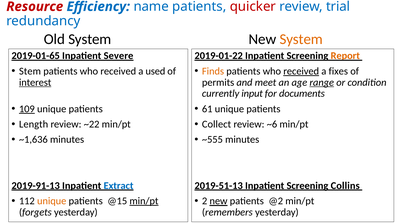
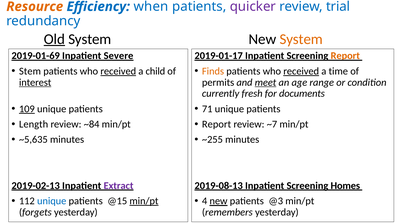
Resource colour: red -> orange
name: name -> when
quicker colour: red -> purple
Old underline: none -> present
2019-01-65: 2019-01-65 -> 2019-01-69
2019-01-22: 2019-01-22 -> 2019-01-17
received at (118, 71) underline: none -> present
used: used -> child
fixes: fixes -> time
meet underline: none -> present
range underline: present -> none
input: input -> fresh
61: 61 -> 71
~22: ~22 -> ~84
Collect at (217, 124): Collect -> Report
~6: ~6 -> ~7
~1,636: ~1,636 -> ~5,635
~555: ~555 -> ~255
2019-91-13: 2019-91-13 -> 2019-02-13
Extract colour: blue -> purple
2019-51-13: 2019-51-13 -> 2019-08-13
Collins: Collins -> Homes
unique at (52, 201) colour: orange -> blue
2: 2 -> 4
@2: @2 -> @3
